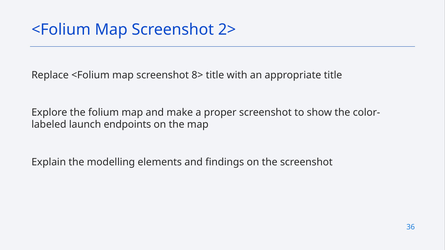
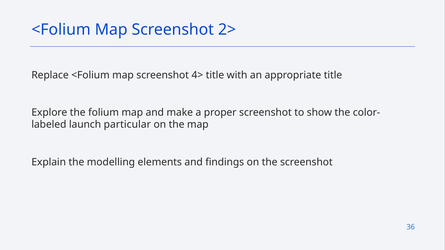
8>: 8> -> 4>
endpoints: endpoints -> particular
